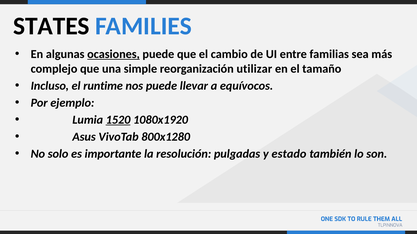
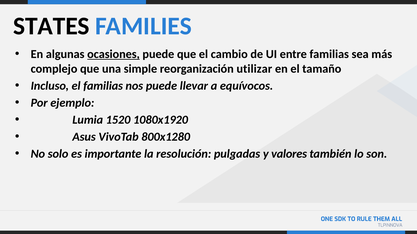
el runtime: runtime -> familias
1520 underline: present -> none
estado: estado -> valores
